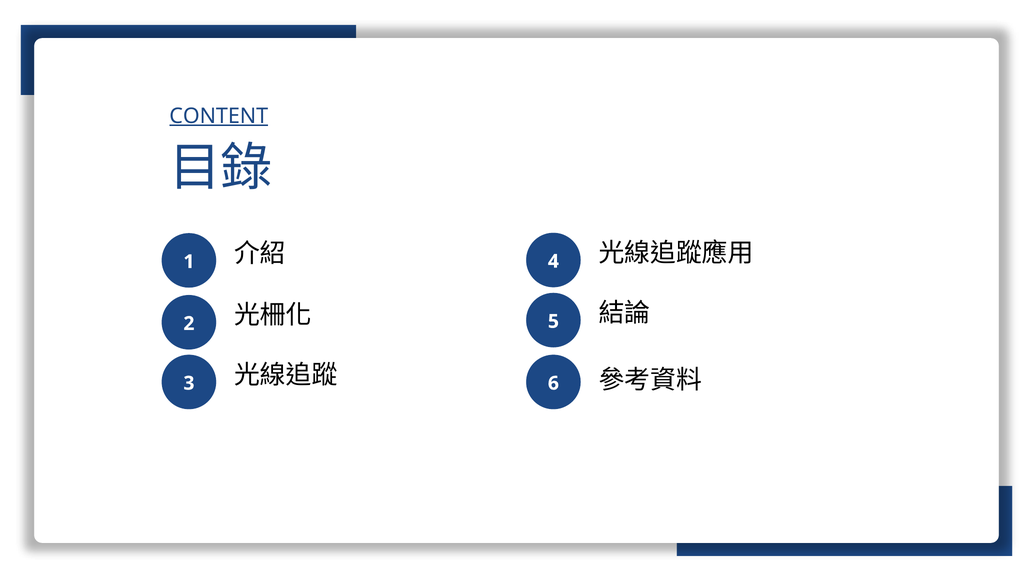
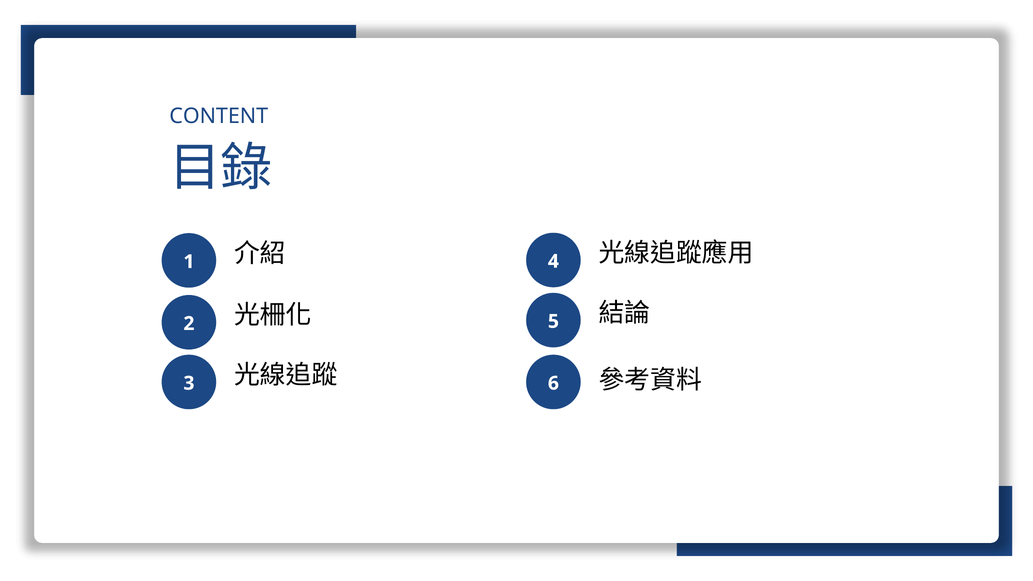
CONTENT underline: present -> none
